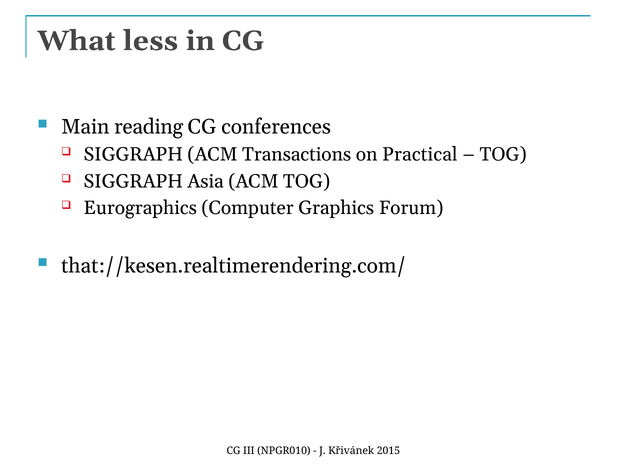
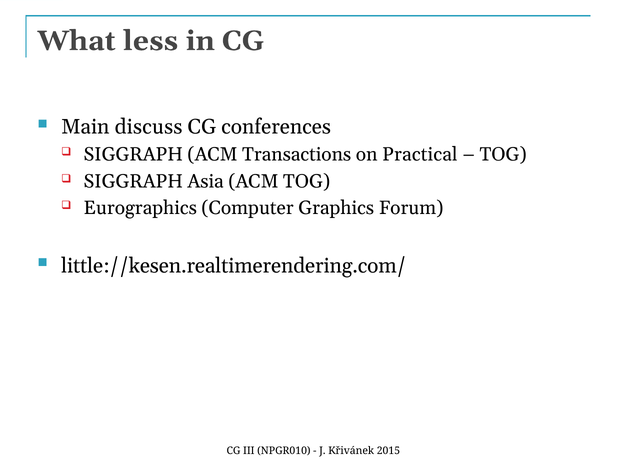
reading: reading -> discuss
that://kesen.realtimerendering.com/: that://kesen.realtimerendering.com/ -> little://kesen.realtimerendering.com/
